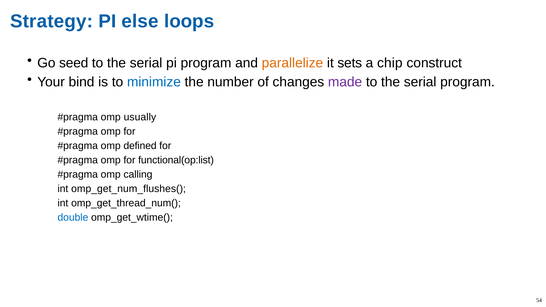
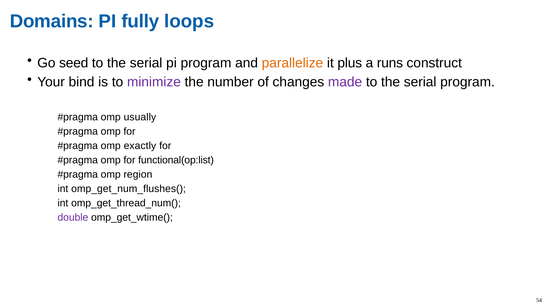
Strategy: Strategy -> Domains
else: else -> fully
sets: sets -> plus
chip: chip -> runs
minimize colour: blue -> purple
defined: defined -> exactly
calling: calling -> region
double colour: blue -> purple
